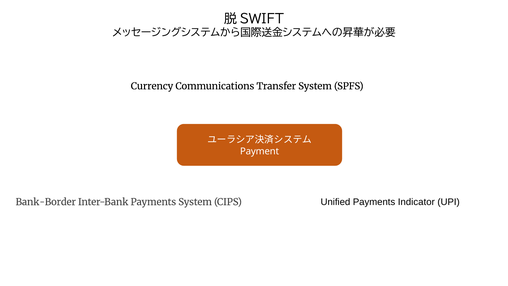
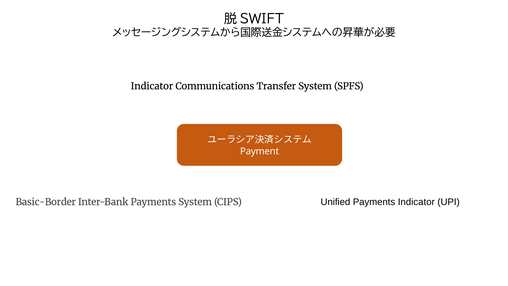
Currency at (152, 86): Currency -> Indicator
Bank-Border: Bank-Border -> Basic-Border
